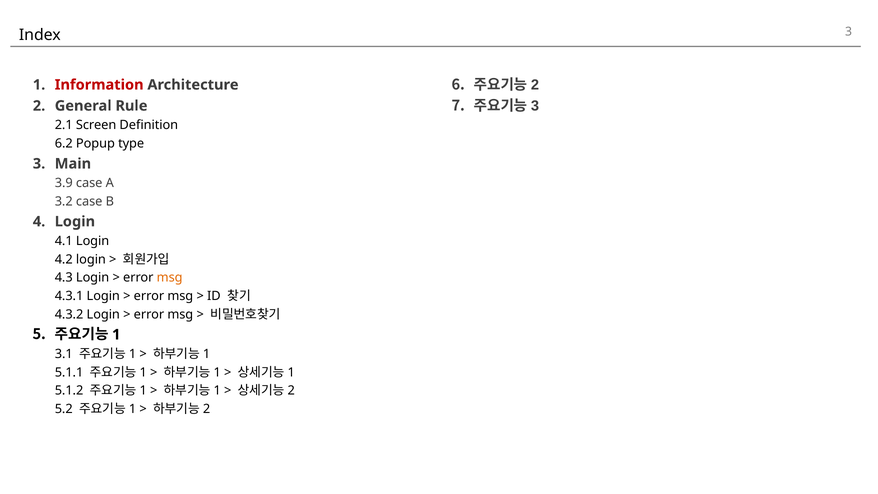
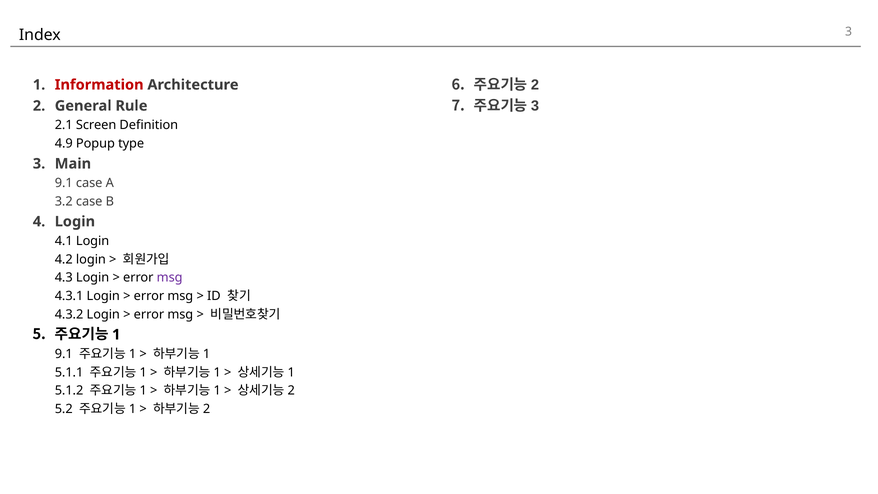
6.2: 6.2 -> 4.9
3.9 at (64, 183): 3.9 -> 9.1
msg at (170, 278) colour: orange -> purple
3.1 at (64, 354): 3.1 -> 9.1
